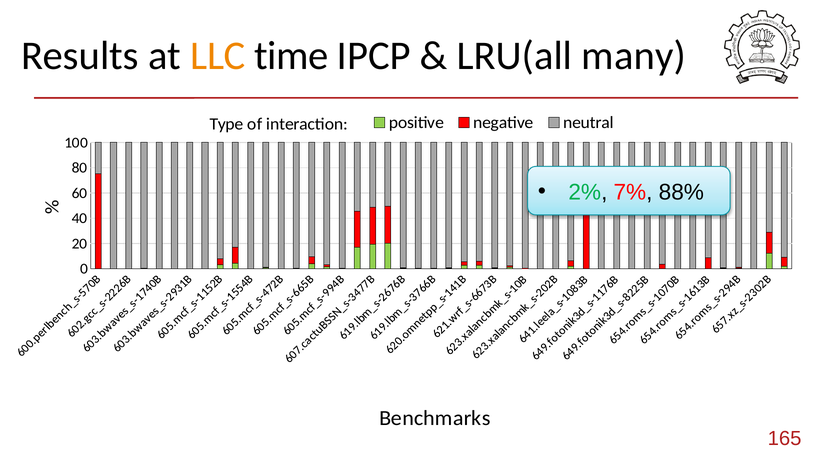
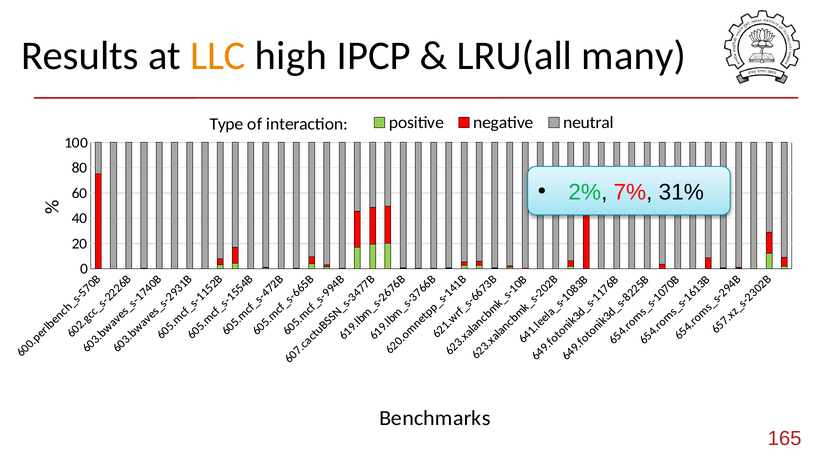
time: time -> high
88%: 88% -> 31%
